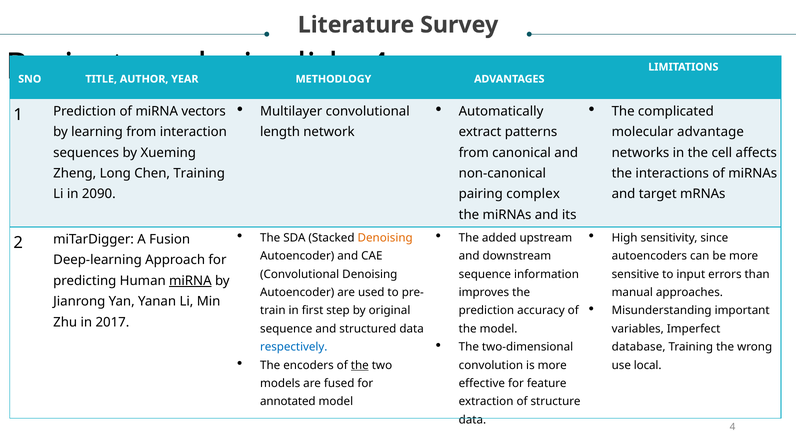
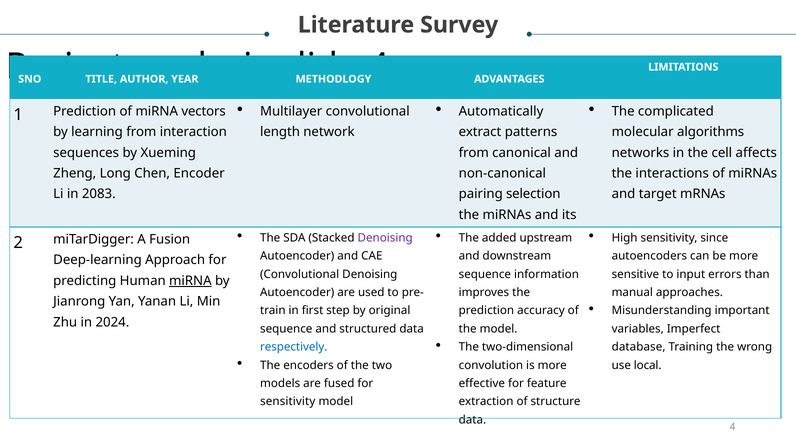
advantage: advantage -> algorithms
Chen Training: Training -> Encoder
2090: 2090 -> 2083
complex: complex -> selection
Denoising at (385, 238) colour: orange -> purple
2017: 2017 -> 2024
the at (360, 365) underline: present -> none
annotated at (288, 401): annotated -> sensitivity
